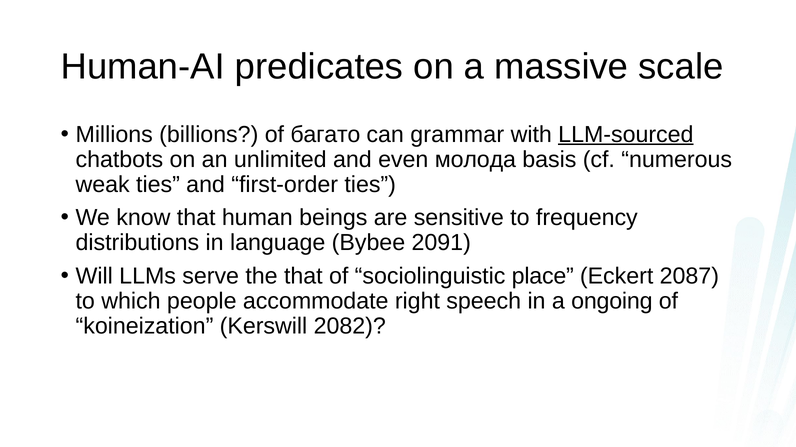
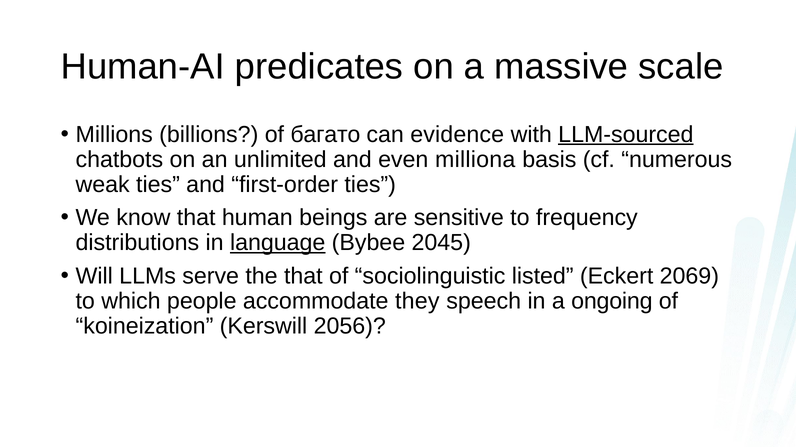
grammar: grammar -> evidence
молода: молода -> milliona
language underline: none -> present
2091: 2091 -> 2045
place: place -> listed
2087: 2087 -> 2069
right: right -> they
2082: 2082 -> 2056
